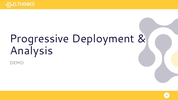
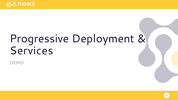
Analysis: Analysis -> Services
